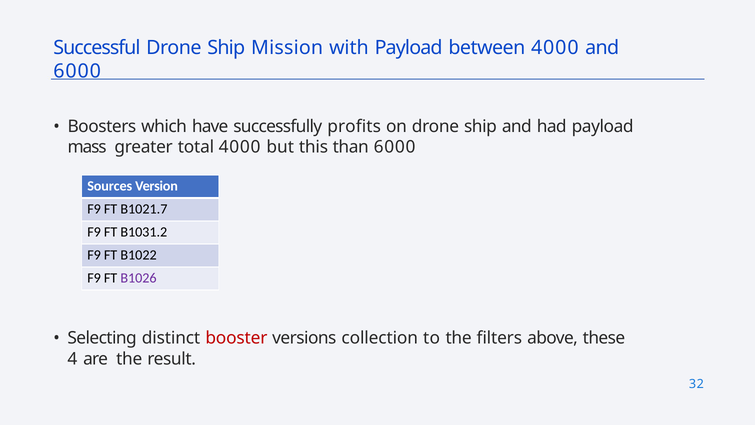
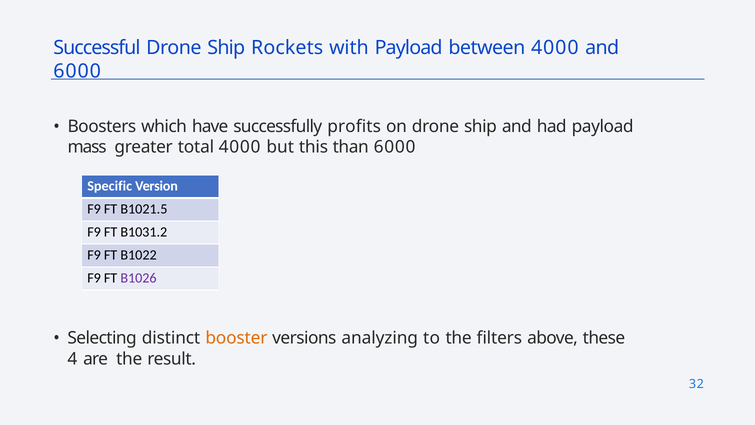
Mission: Mission -> Rockets
Sources: Sources -> Specific
B1021.7: B1021.7 -> B1021.5
booster colour: red -> orange
collection: collection -> analyzing
